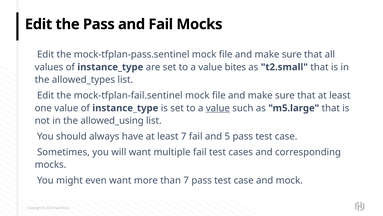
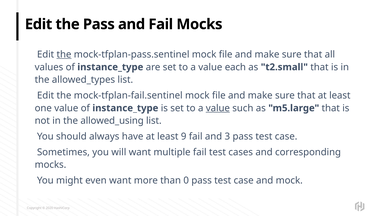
the at (64, 54) underline: none -> present
bites: bites -> each
least 7: 7 -> 9
5: 5 -> 3
than 7: 7 -> 0
